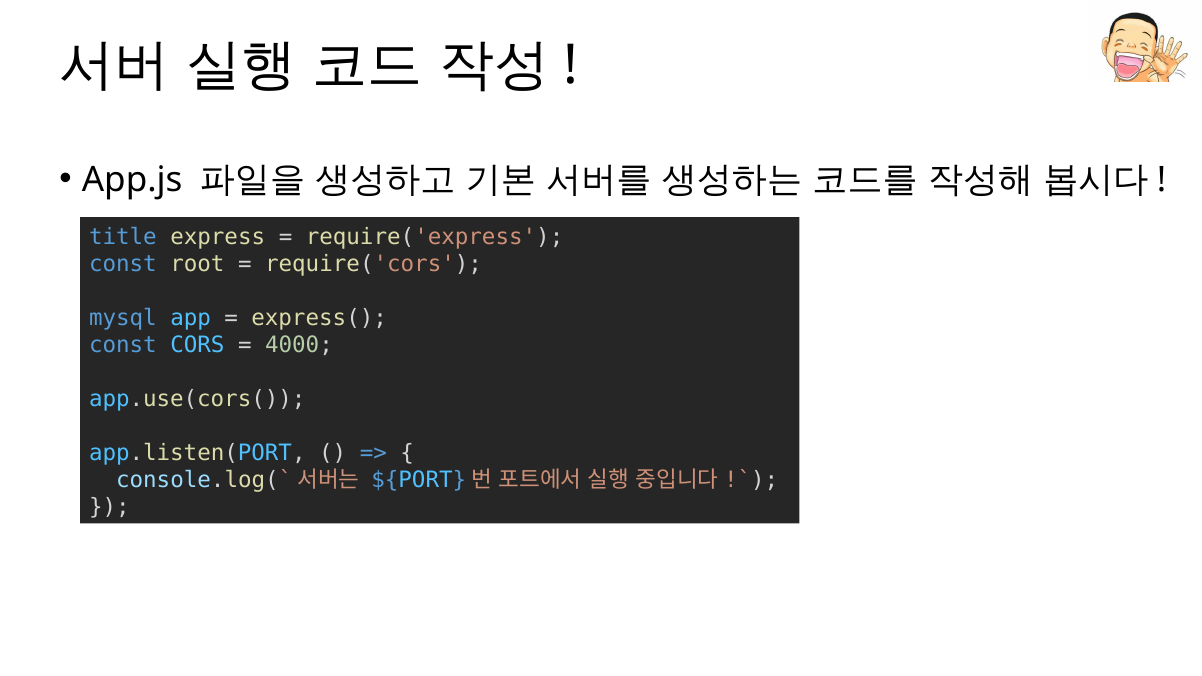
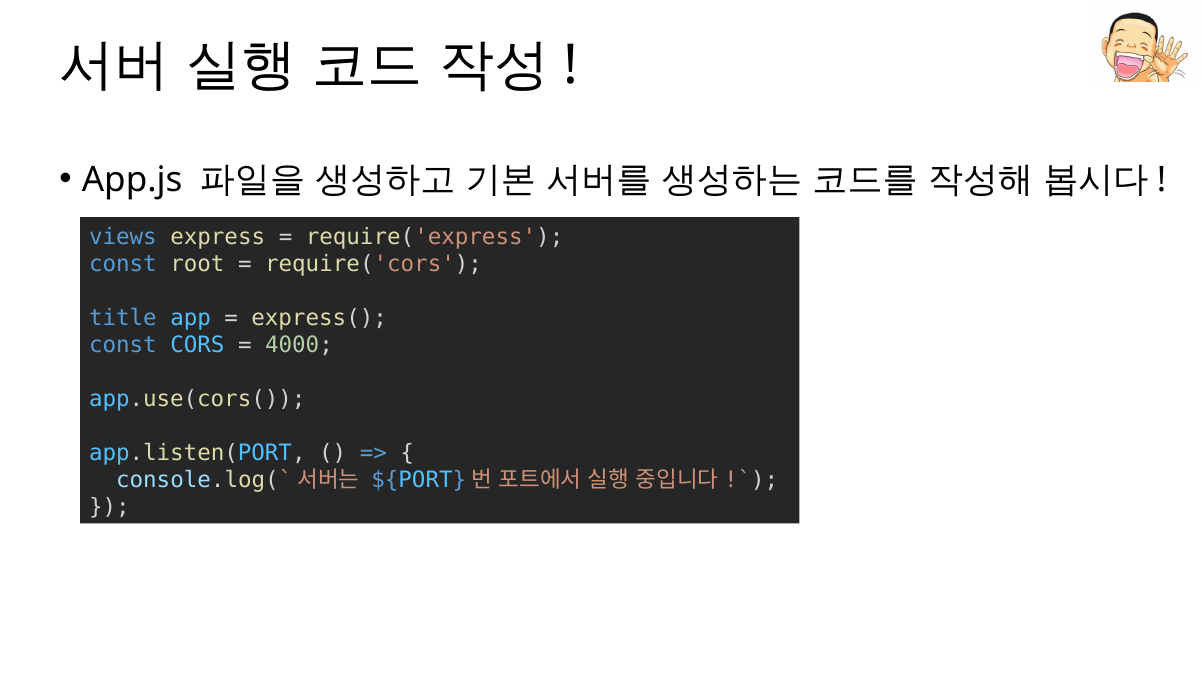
title: title -> views
mysql: mysql -> title
